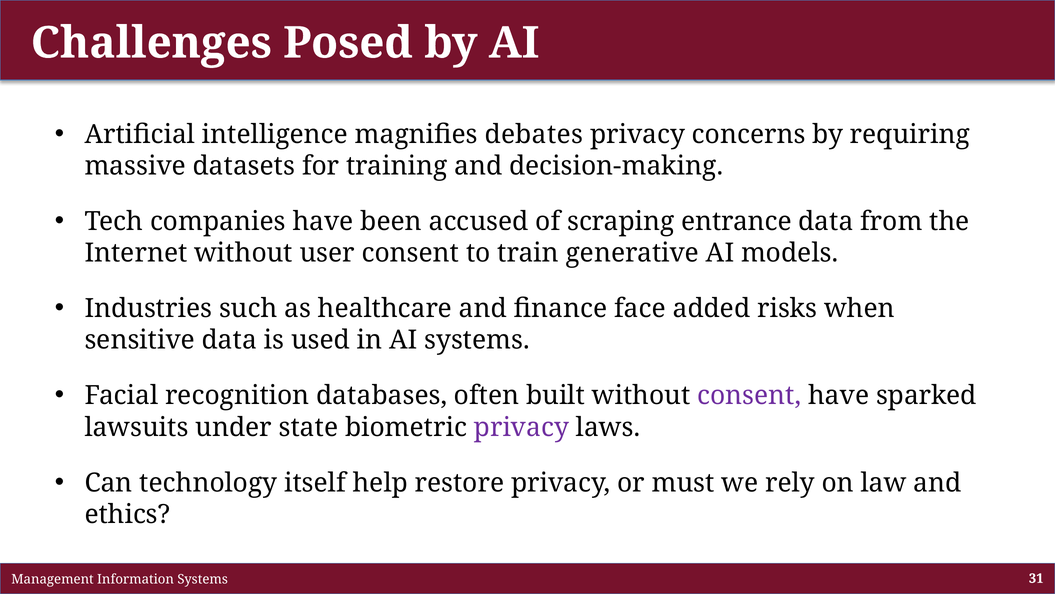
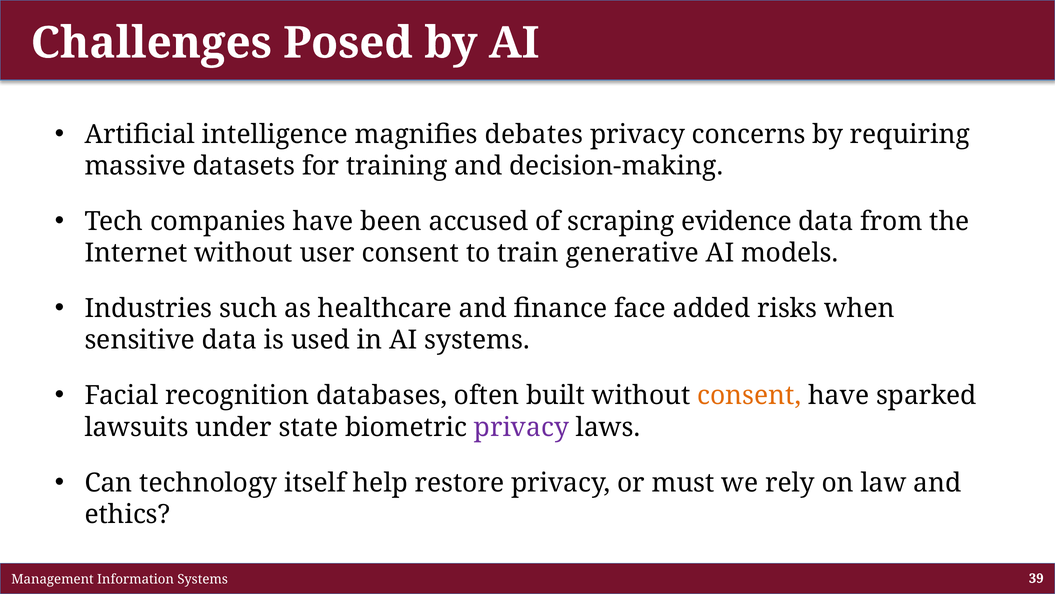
entrance: entrance -> evidence
consent at (749, 395) colour: purple -> orange
31: 31 -> 39
